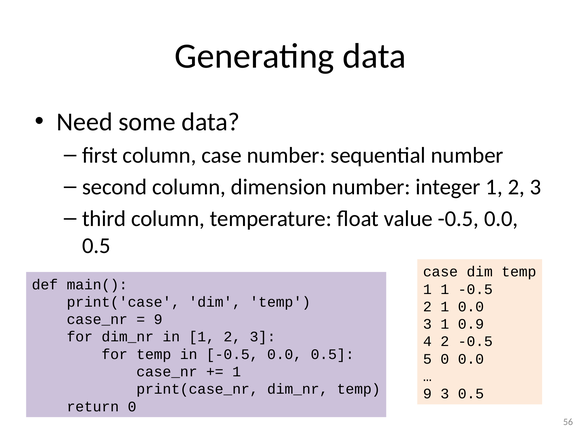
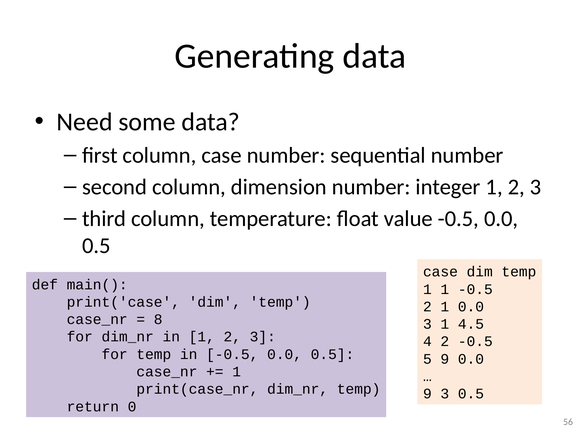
9 at (158, 319): 9 -> 8
0.9: 0.9 -> 4.5
5 0: 0 -> 9
